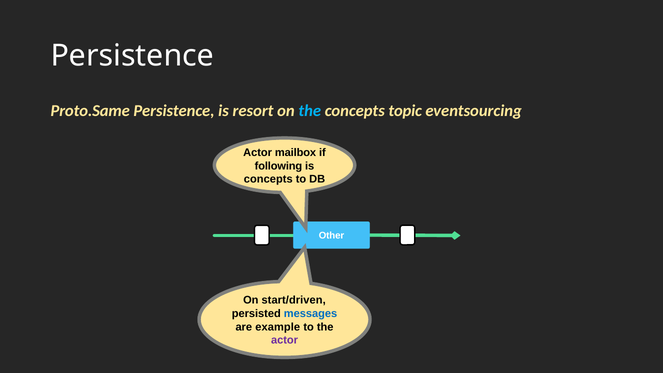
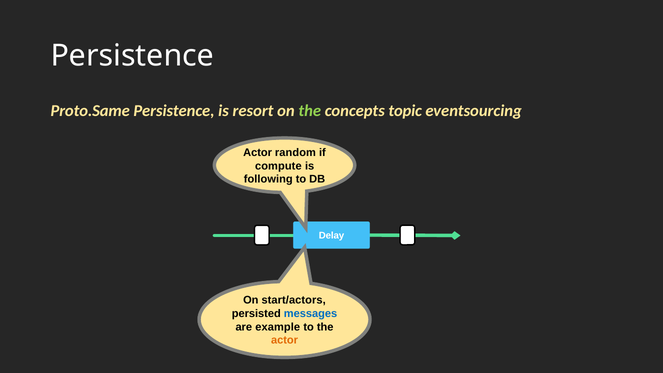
the at (310, 111) colour: light blue -> light green
mailbox: mailbox -> random
following: following -> compute
concepts at (268, 179): concepts -> following
Other: Other -> Delay
start/driven: start/driven -> start/actors
actor at (285, 340) colour: purple -> orange
